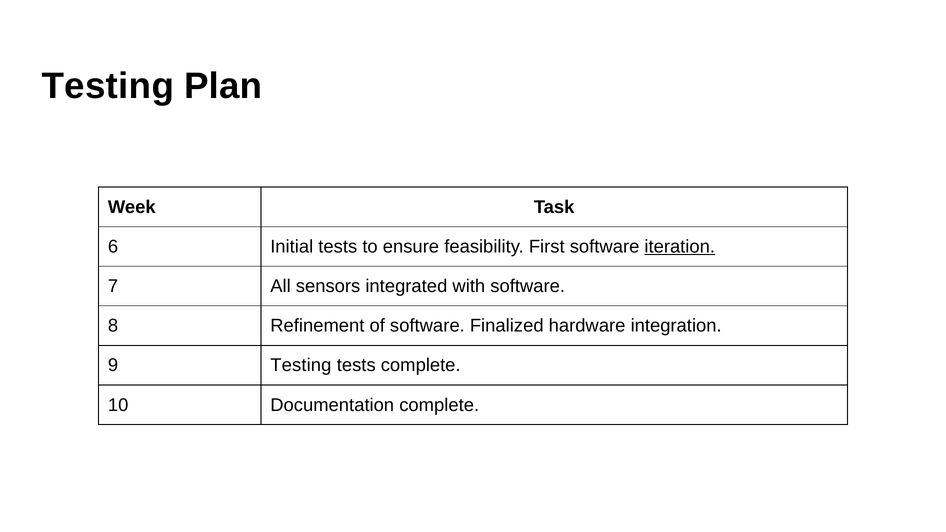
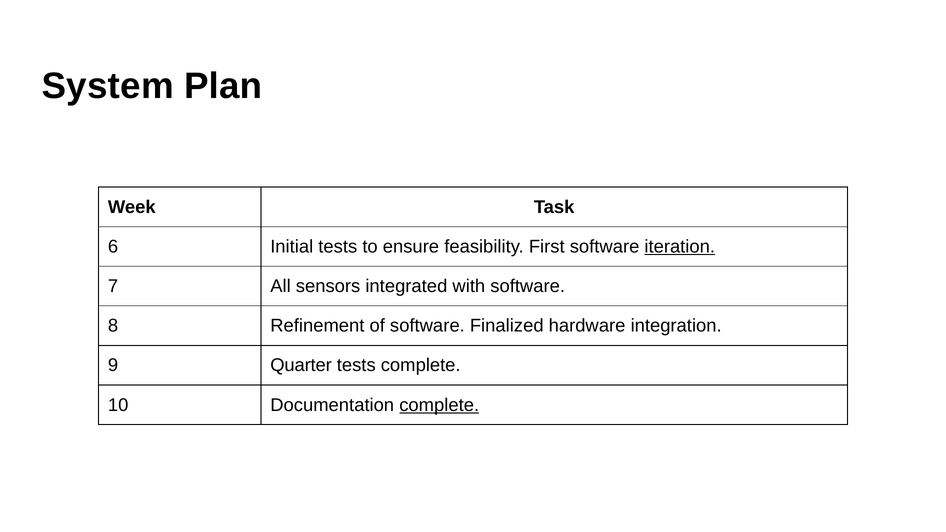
Testing at (108, 86): Testing -> System
9 Testing: Testing -> Quarter
complete at (439, 405) underline: none -> present
